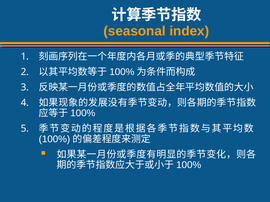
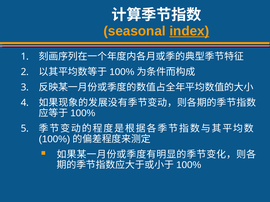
index underline: none -> present
